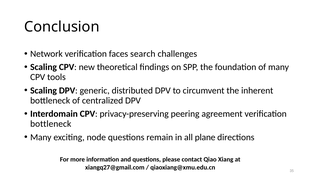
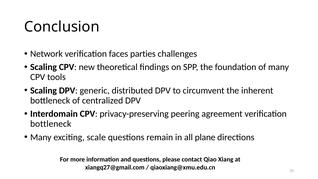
search: search -> parties
node: node -> scale
